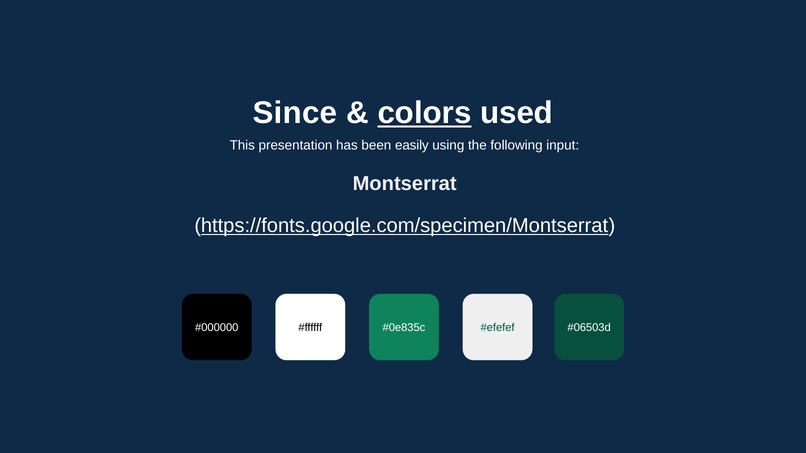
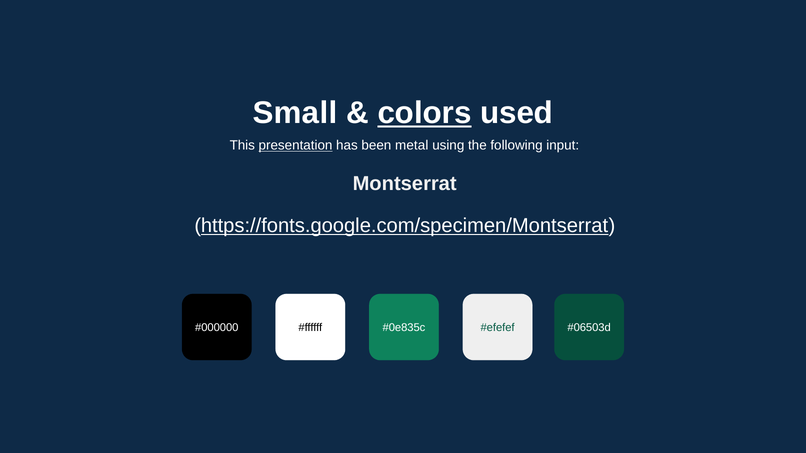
Since: Since -> Small
presentation underline: none -> present
easily: easily -> metal
